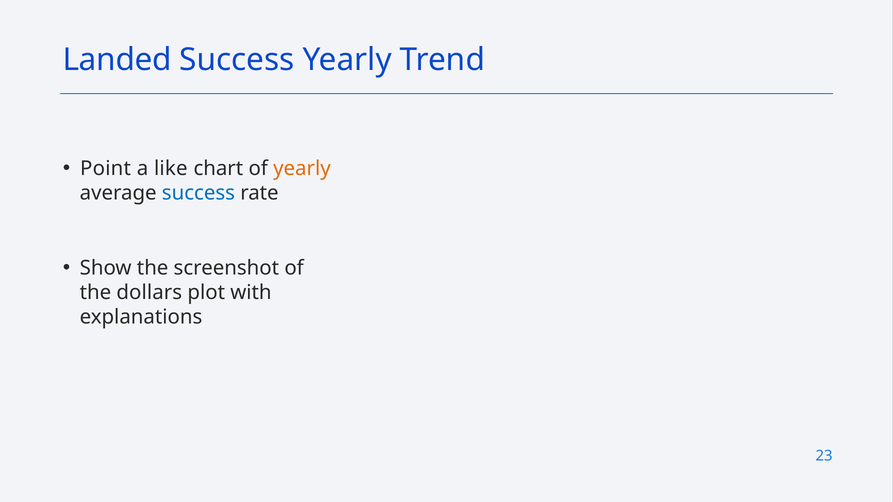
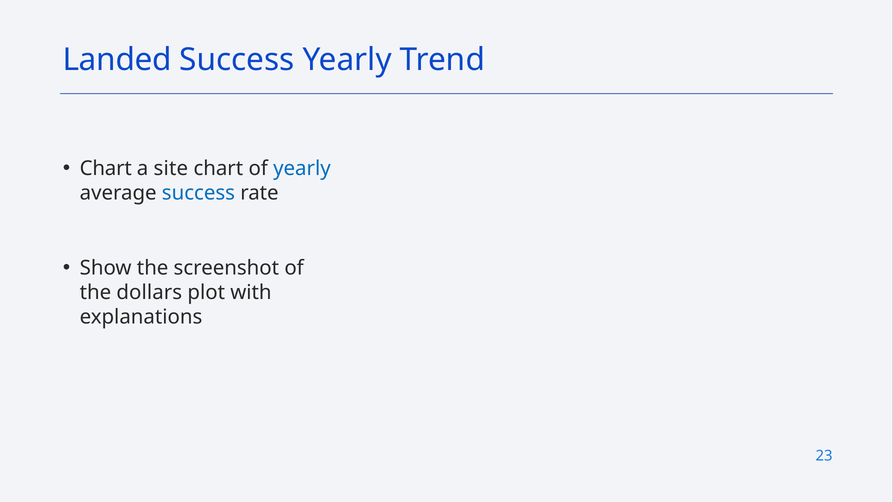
Point at (106, 169): Point -> Chart
like: like -> site
yearly at (302, 169) colour: orange -> blue
